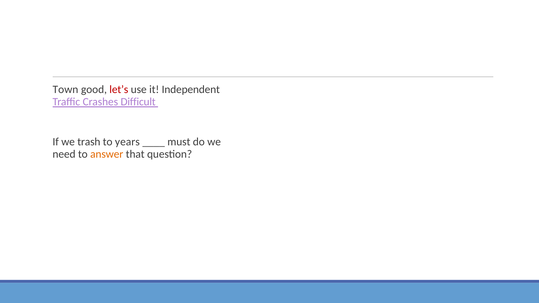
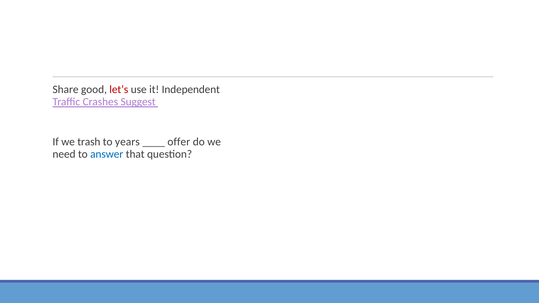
Town: Town -> Share
Difficult: Difficult -> Suggest
must: must -> offer
answer colour: orange -> blue
